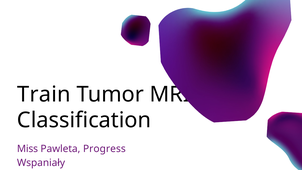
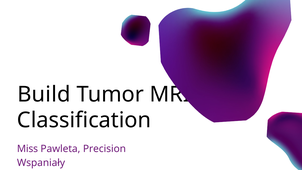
Train: Train -> Build
Progress: Progress -> Precision
